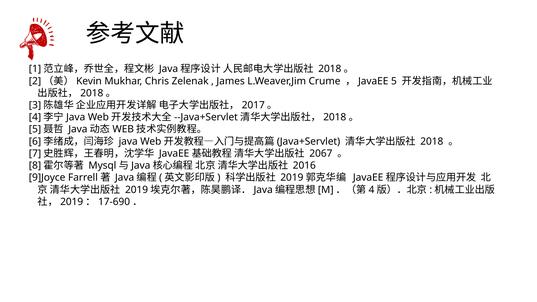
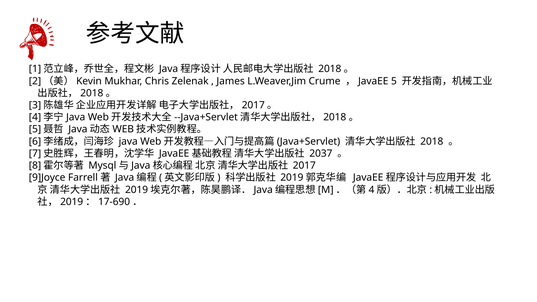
2067: 2067 -> 2037
2016: 2016 -> 2017
